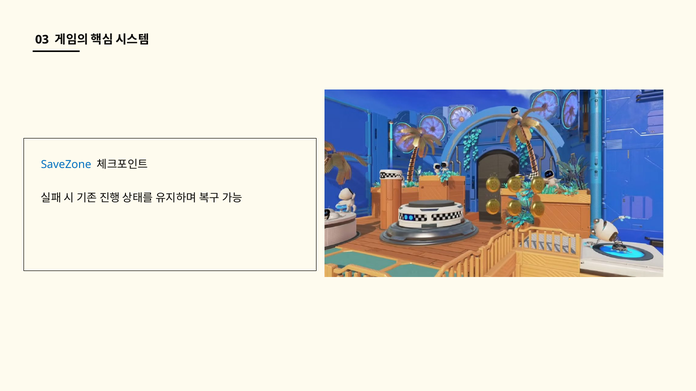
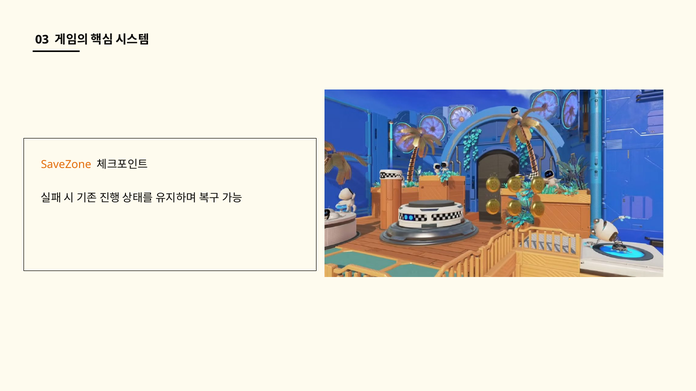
SaveZone colour: blue -> orange
